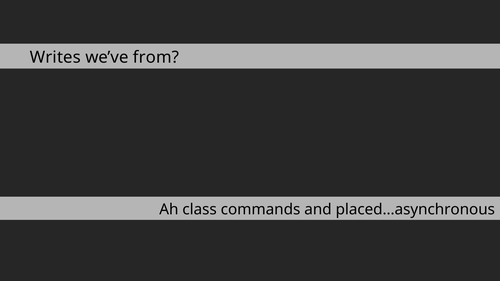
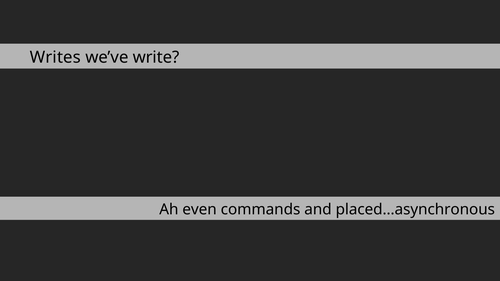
from: from -> write
class: class -> even
